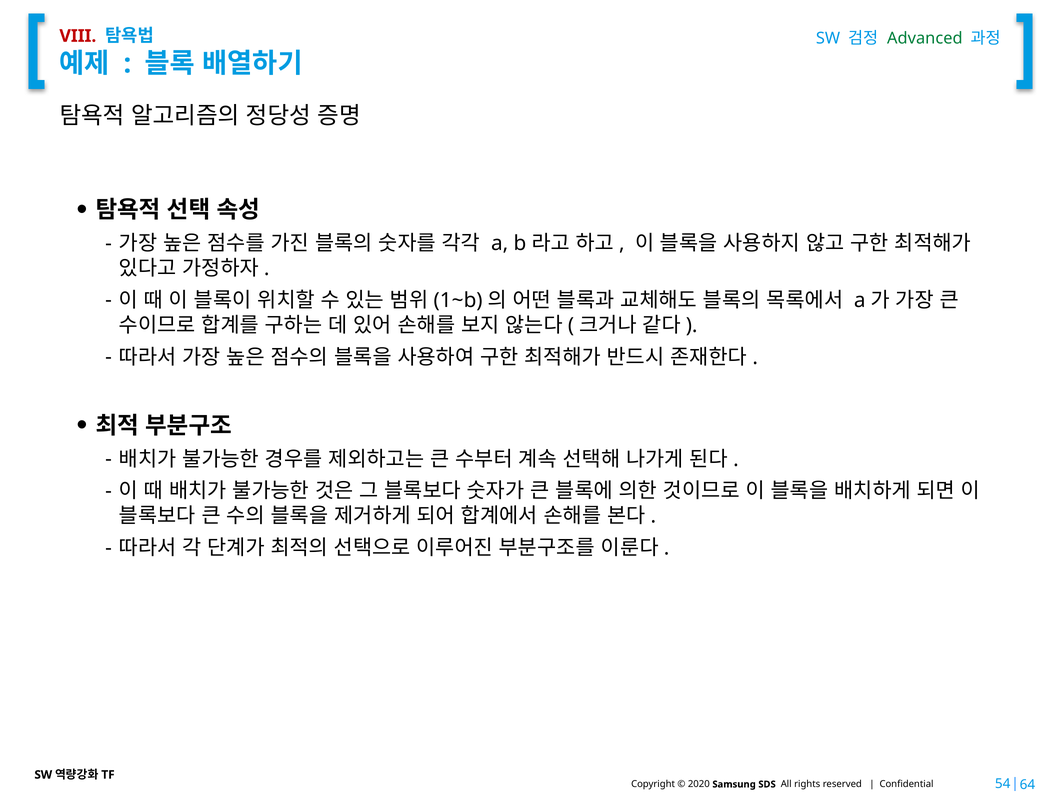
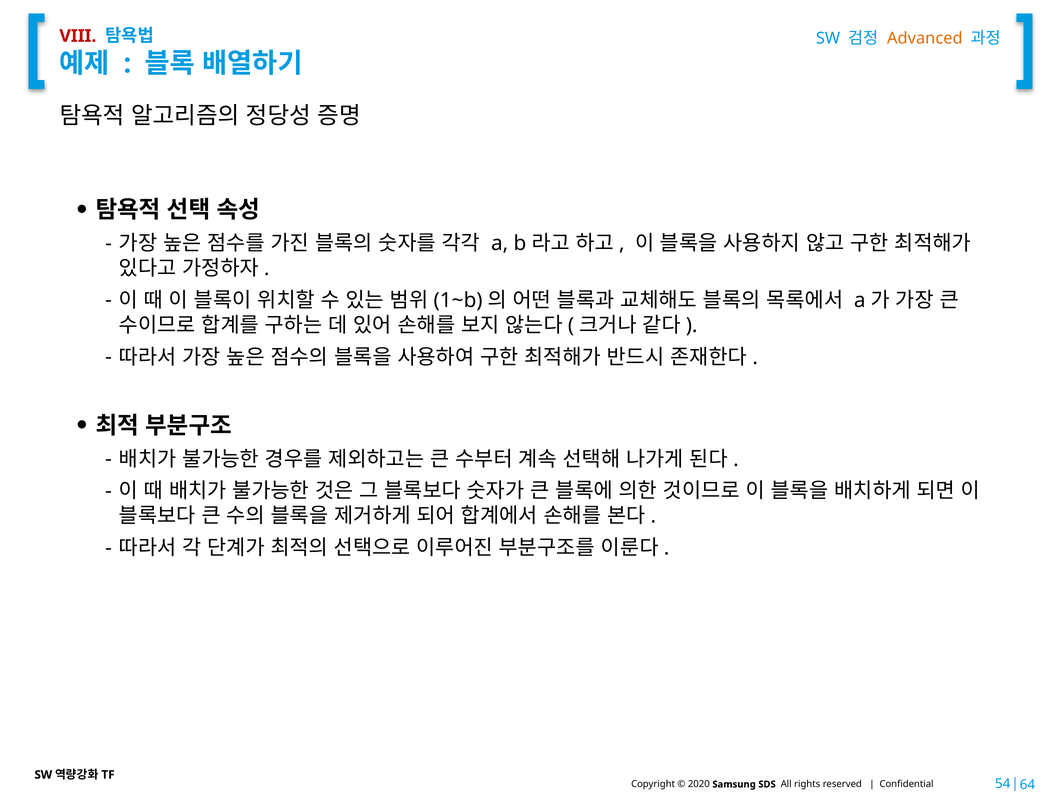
Advanced colour: green -> orange
